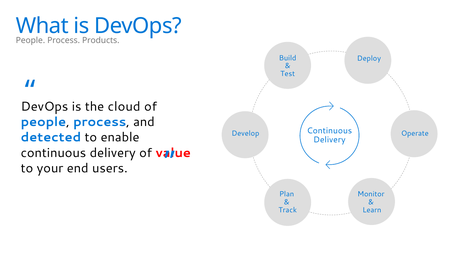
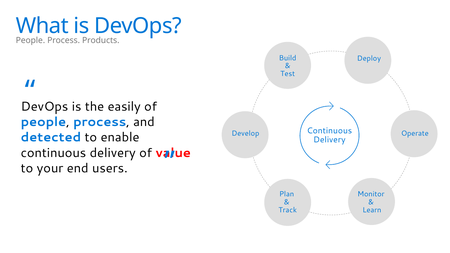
cloud: cloud -> easily
